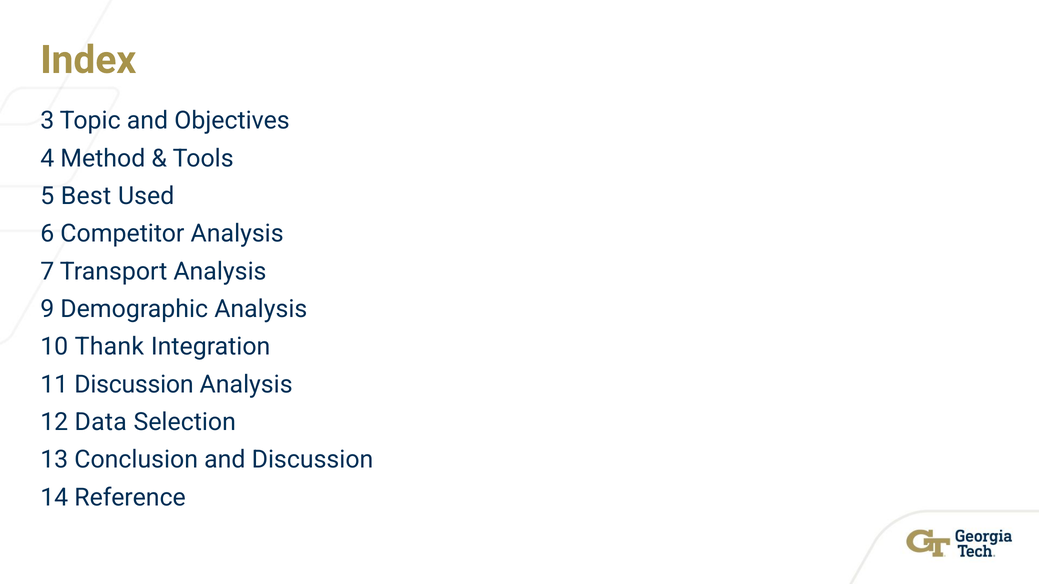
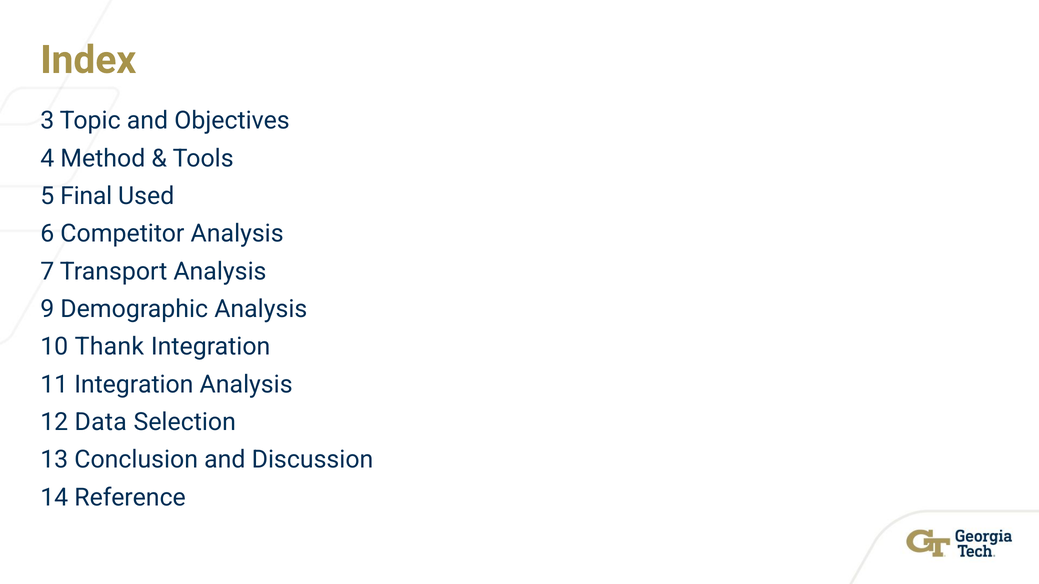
Best: Best -> Final
11 Discussion: Discussion -> Integration
